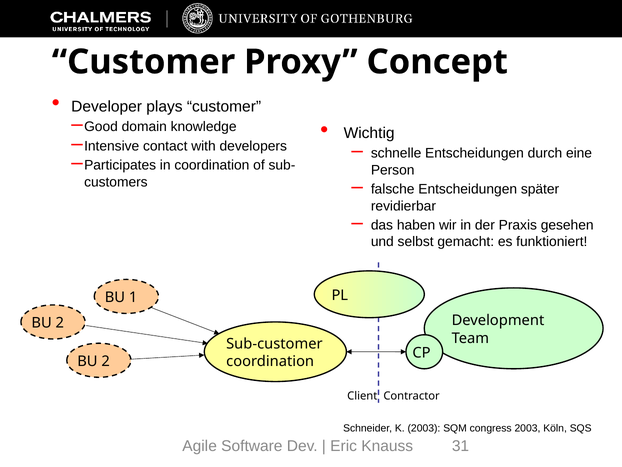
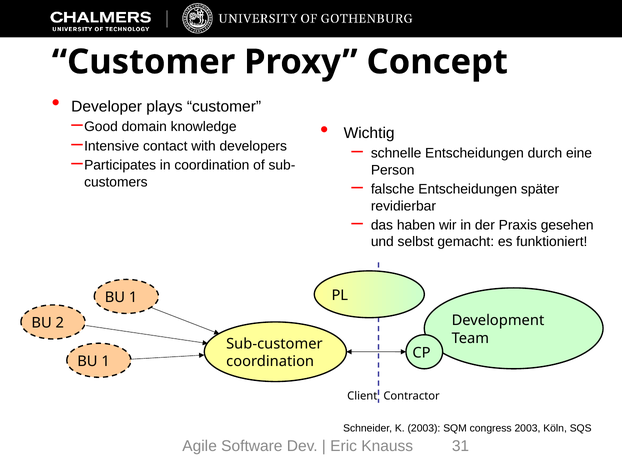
2 at (106, 361): 2 -> 1
